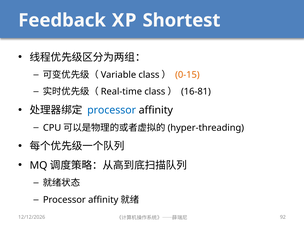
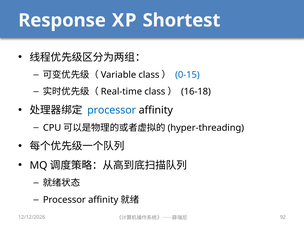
Feedback: Feedback -> Response
0-15 colour: orange -> blue
16-81: 16-81 -> 16-18
